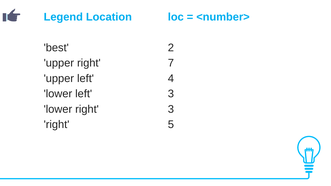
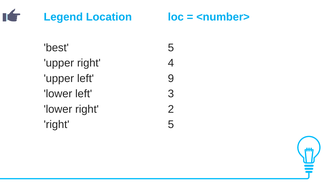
best 2: 2 -> 5
7: 7 -> 4
4: 4 -> 9
right 3: 3 -> 2
